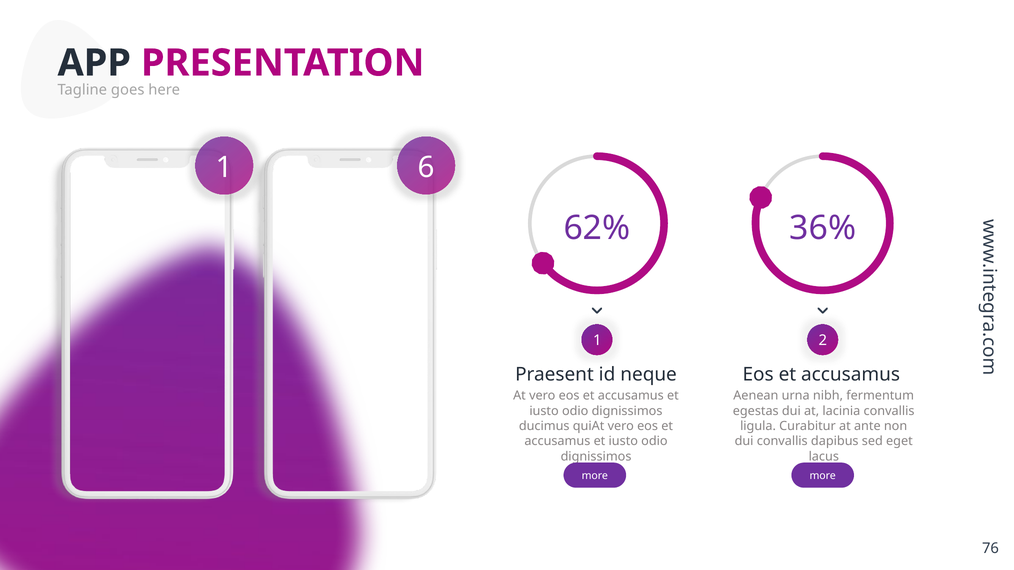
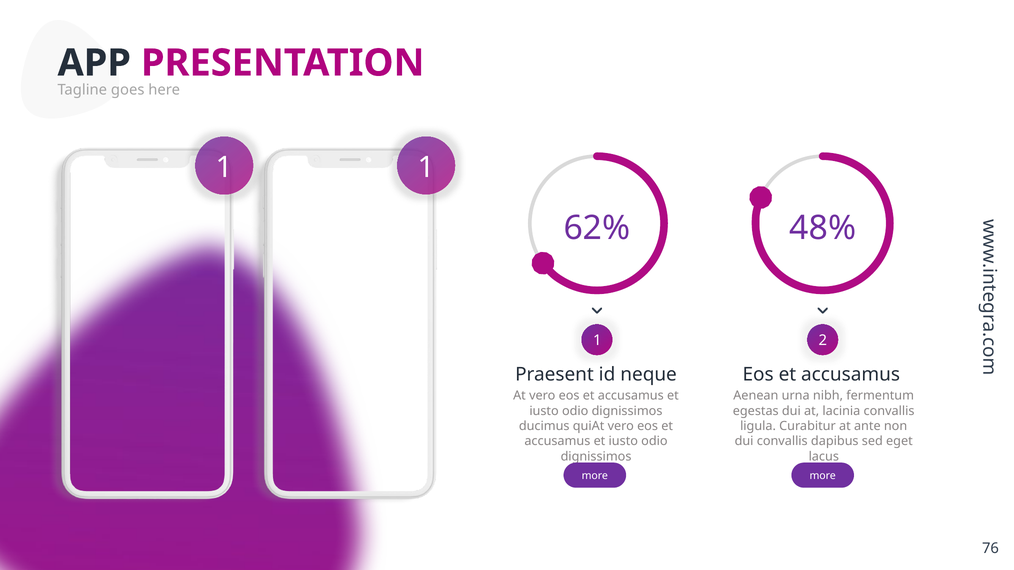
1 6: 6 -> 1
36%: 36% -> 48%
